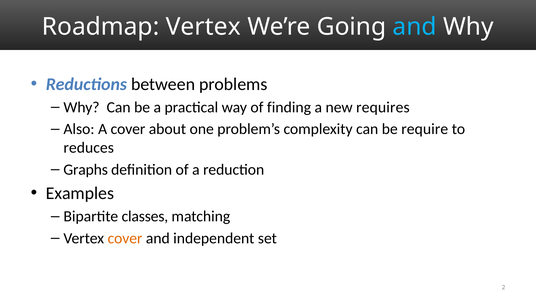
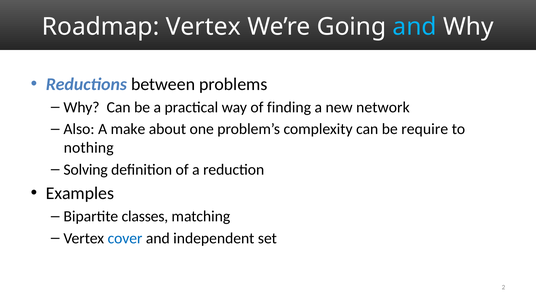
requires: requires -> network
A cover: cover -> make
reduces: reduces -> nothing
Graphs: Graphs -> Solving
cover at (125, 239) colour: orange -> blue
